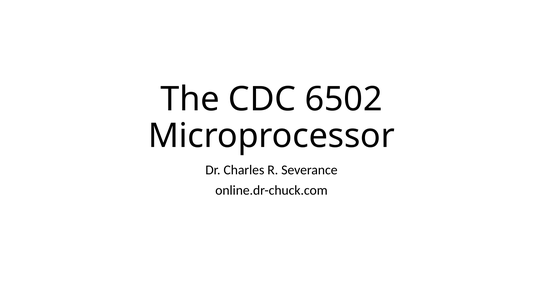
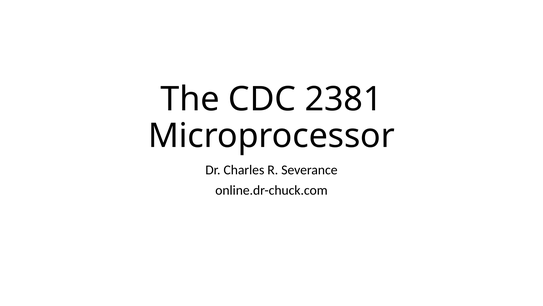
6502: 6502 -> 2381
